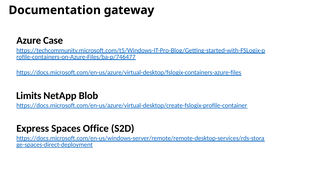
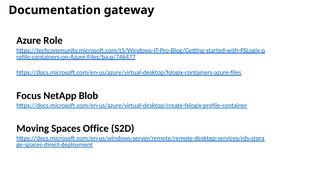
Case: Case -> Role
Limits: Limits -> Focus
Express: Express -> Moving
